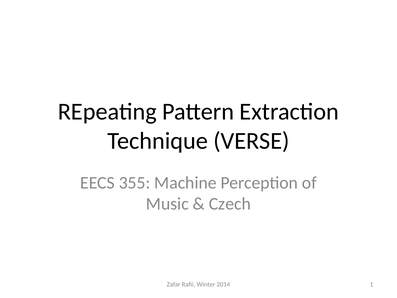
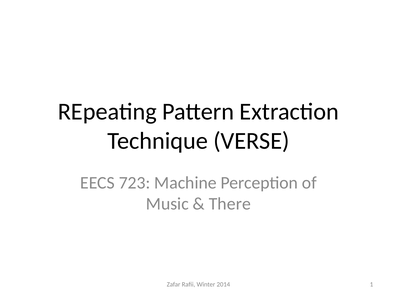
355: 355 -> 723
Czech: Czech -> There
